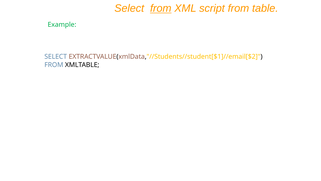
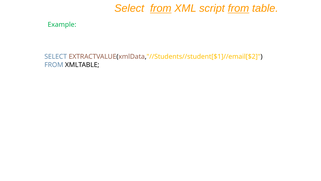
from at (238, 8) underline: none -> present
